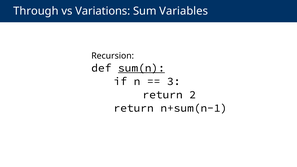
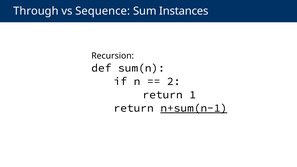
Variations: Variations -> Sequence
Variables: Variables -> Instances
sum(n underline: present -> none
3: 3 -> 2
2: 2 -> 1
n+sum(n-1 underline: none -> present
